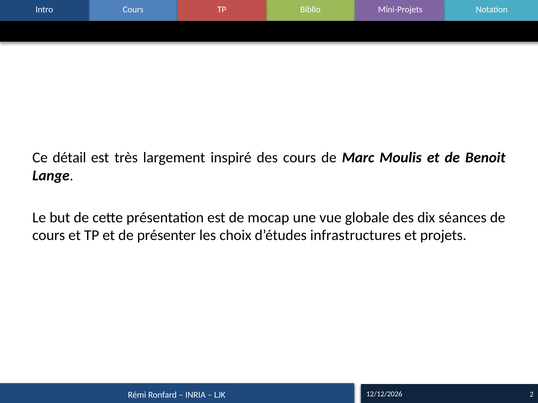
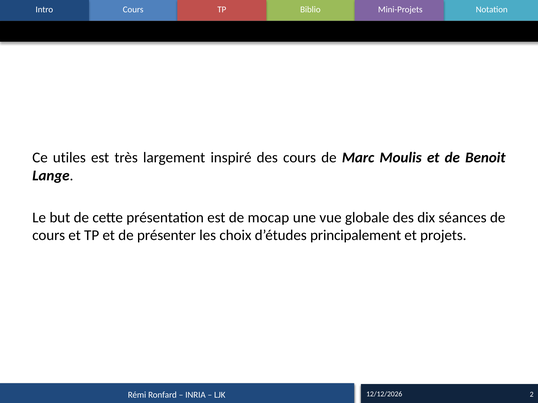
détail: détail -> utiles
infrastructures: infrastructures -> principalement
